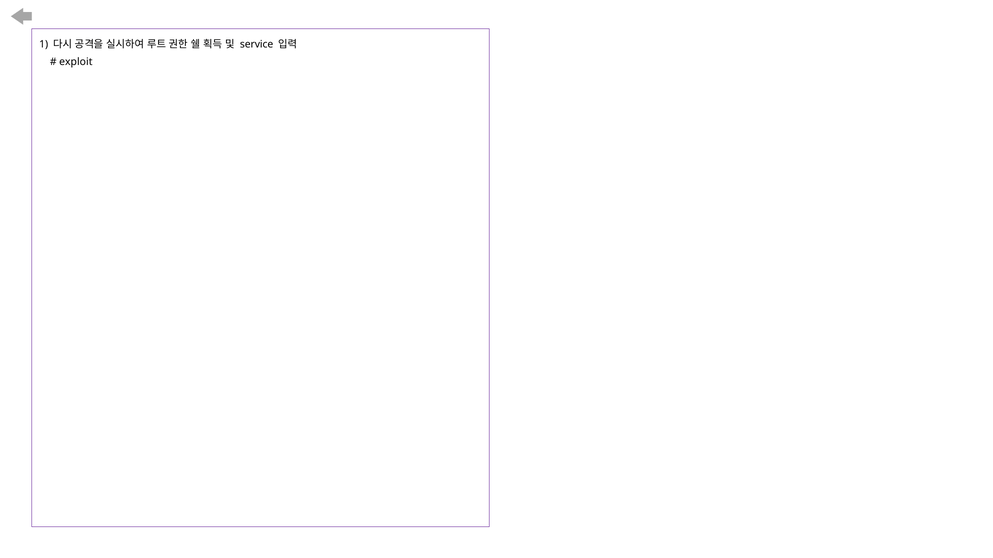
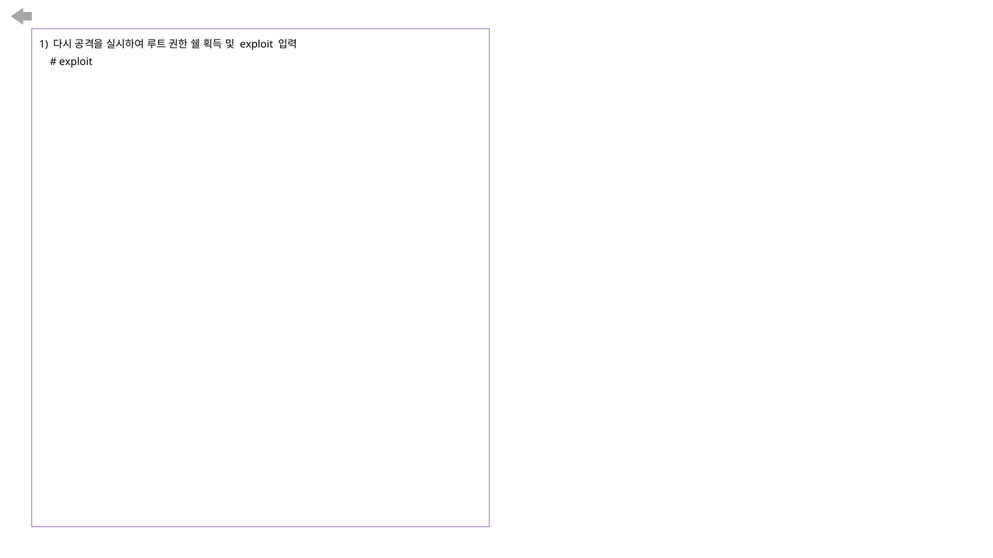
service at (257, 45): service -> exploit
